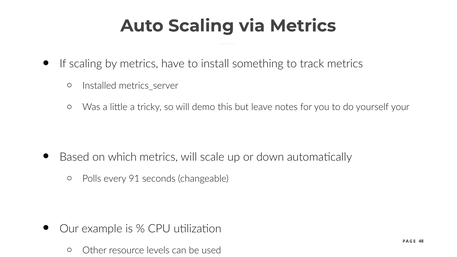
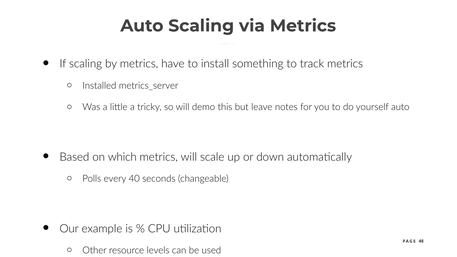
yourself your: your -> auto
91: 91 -> 40
